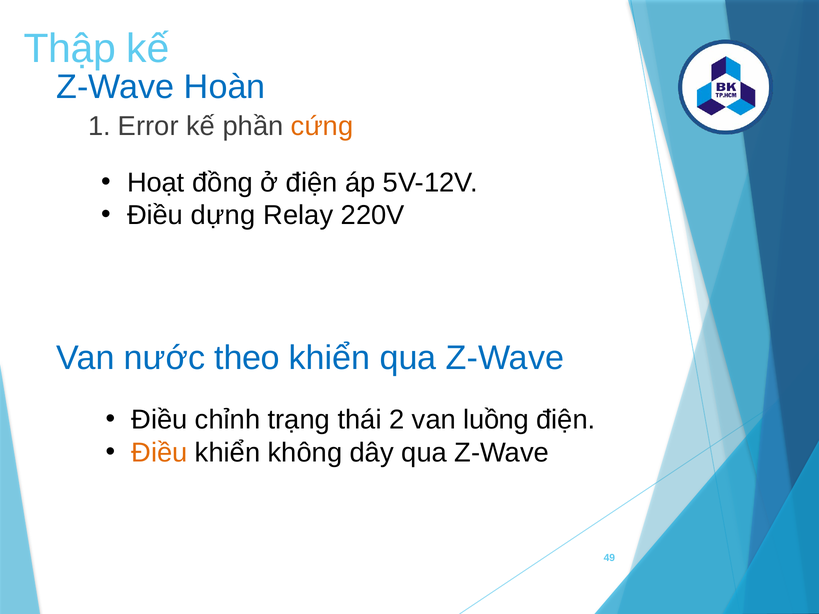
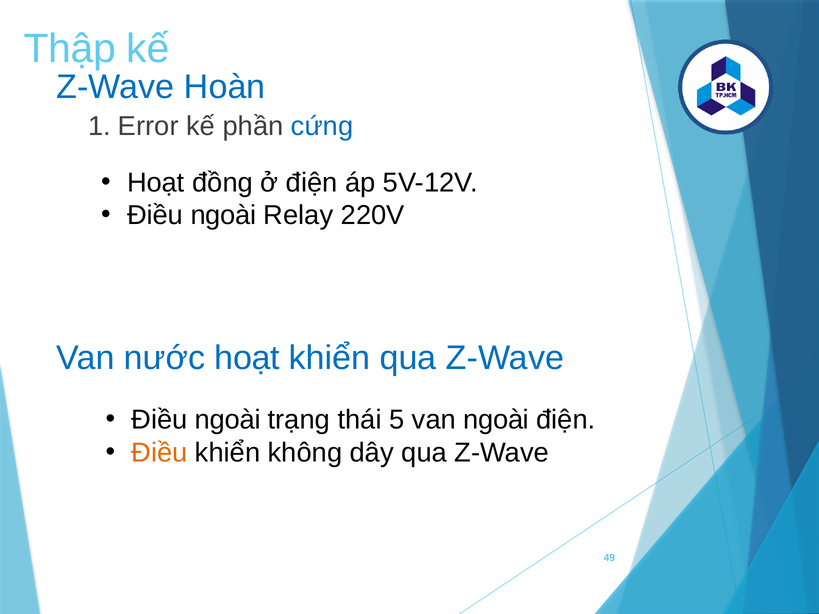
cứng colour: orange -> blue
dựng at (223, 215): dựng -> ngoài
nước theo: theo -> hoạt
chỉnh at (228, 420): chỉnh -> ngoài
2: 2 -> 5
van luồng: luồng -> ngoài
